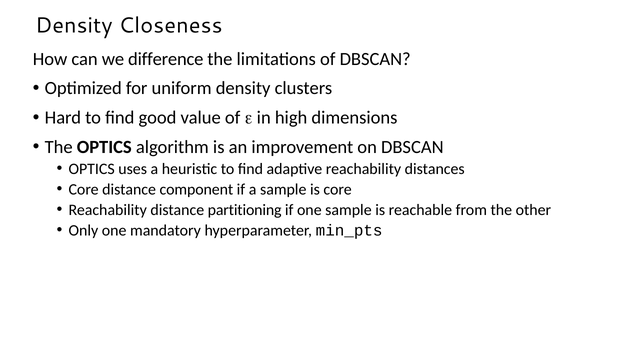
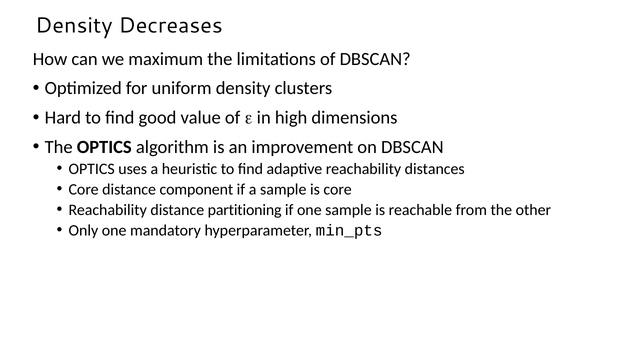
Closeness: Closeness -> Decreases
difference: difference -> maximum
